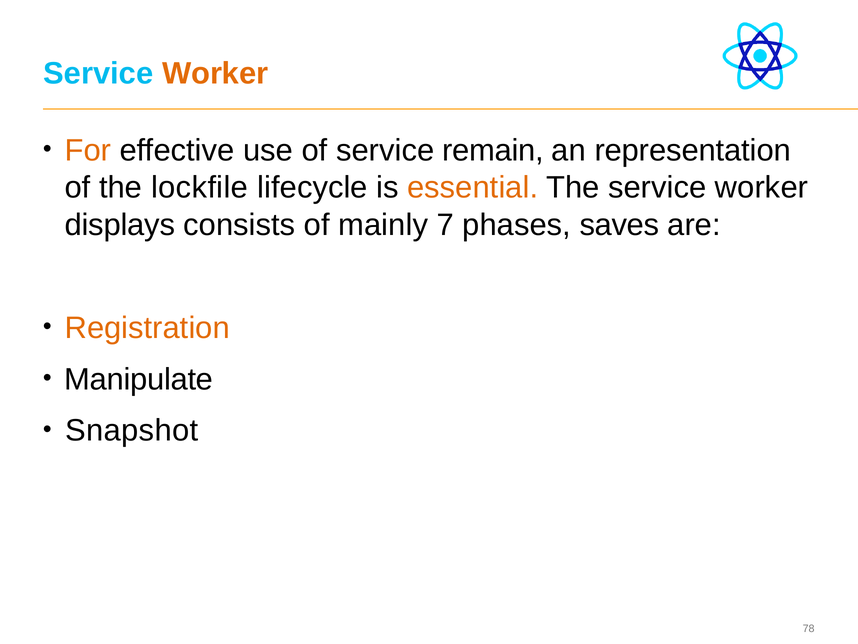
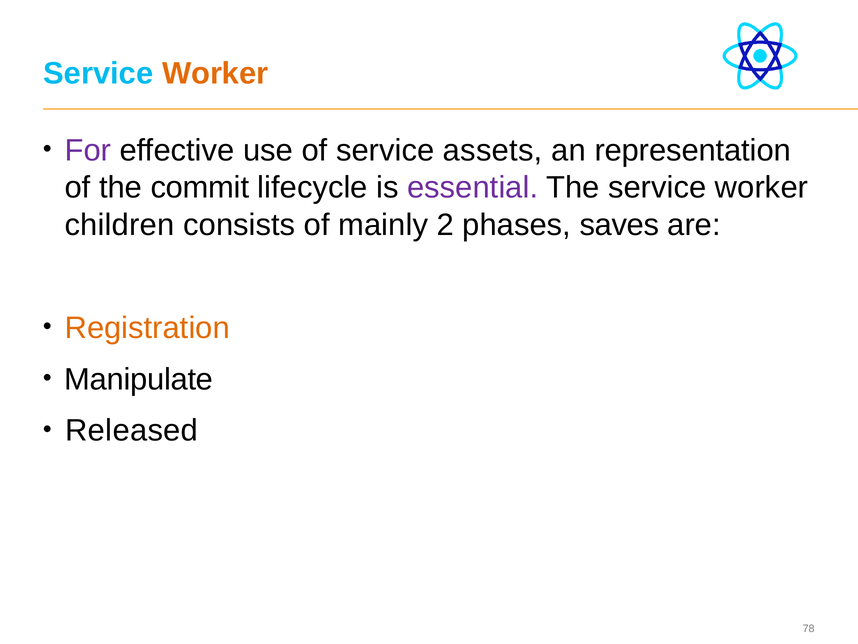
For colour: orange -> purple
remain: remain -> assets
lockfile: lockfile -> commit
essential colour: orange -> purple
displays: displays -> children
7: 7 -> 2
Snapshot: Snapshot -> Released
